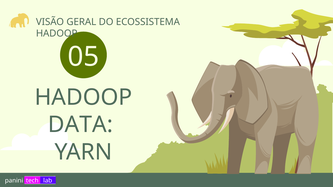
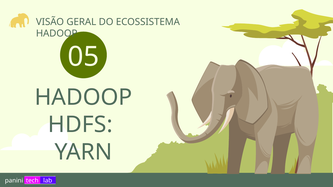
DATA: DATA -> HDFS
